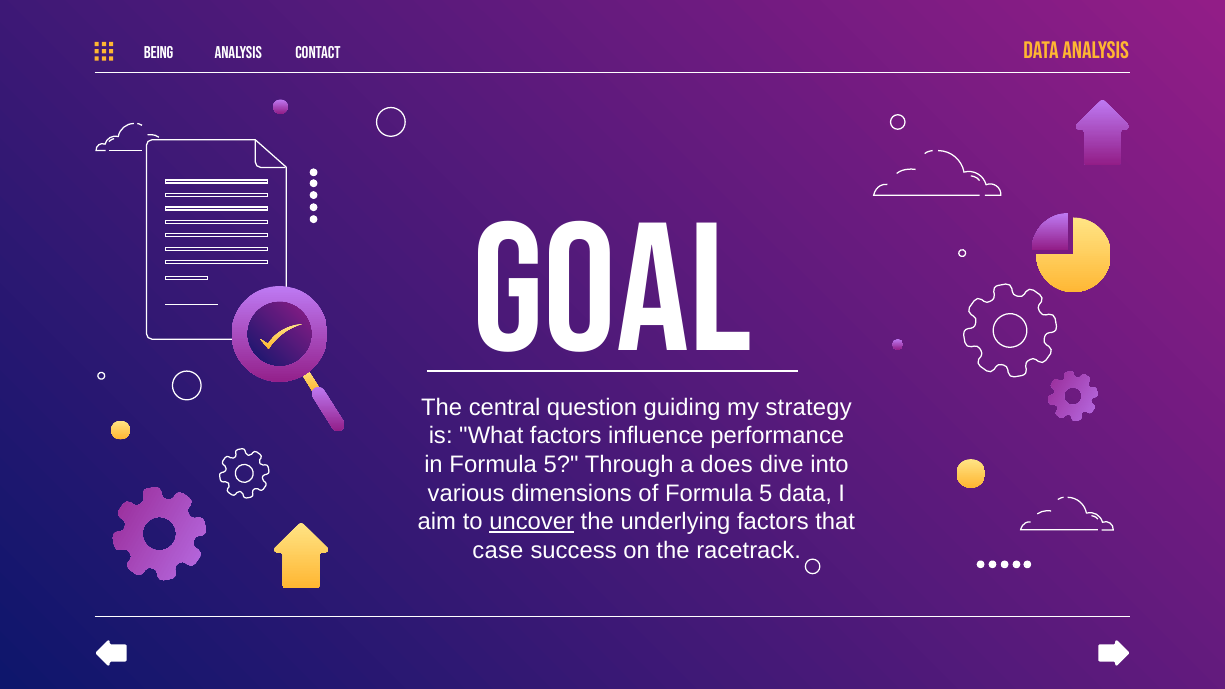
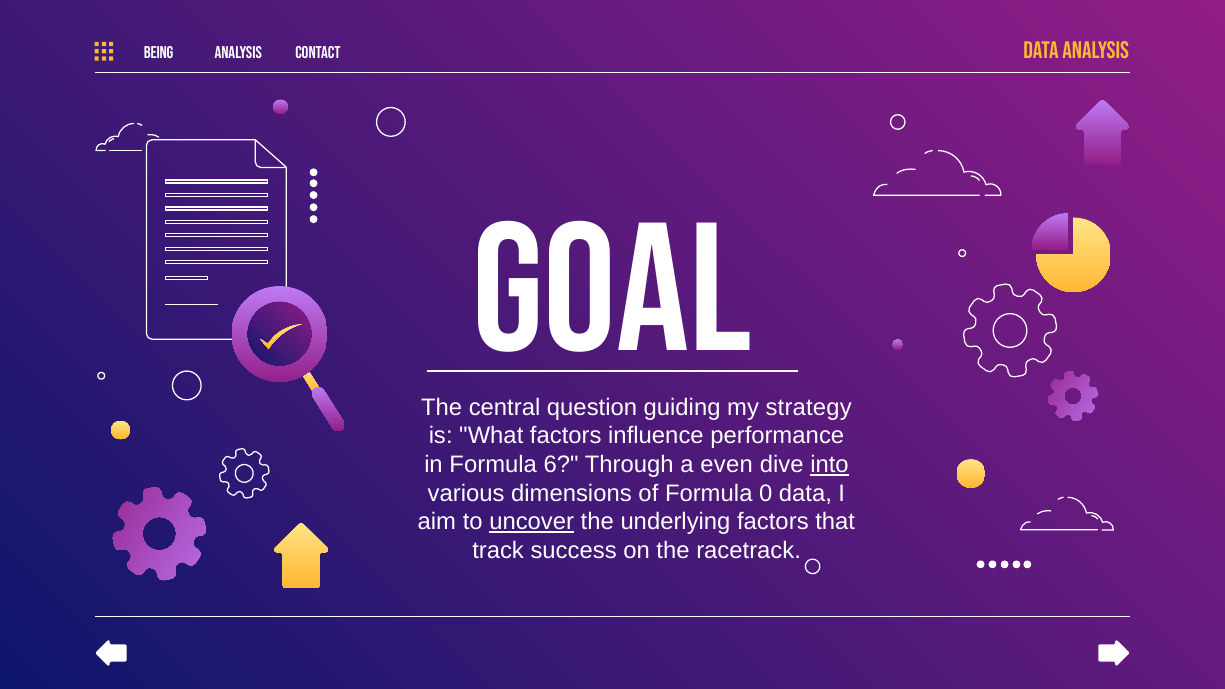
in Formula 5: 5 -> 6
does: does -> even
into underline: none -> present
of Formula 5: 5 -> 0
case: case -> track
